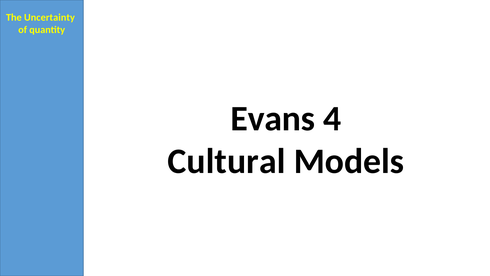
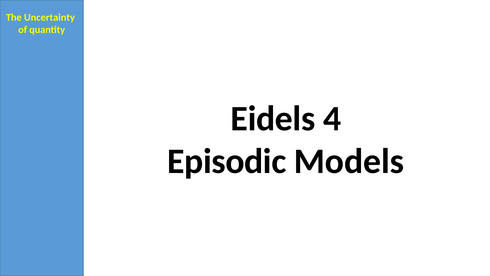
Evans: Evans -> Eidels
Cultural: Cultural -> Episodic
